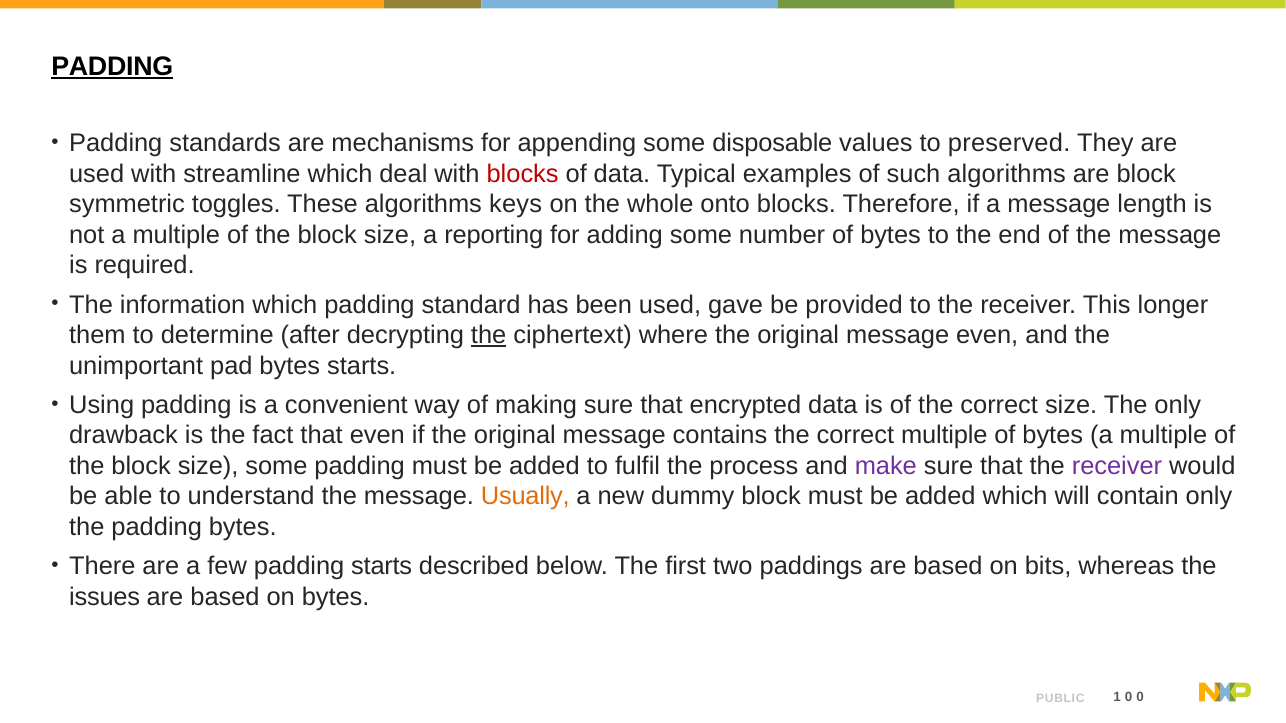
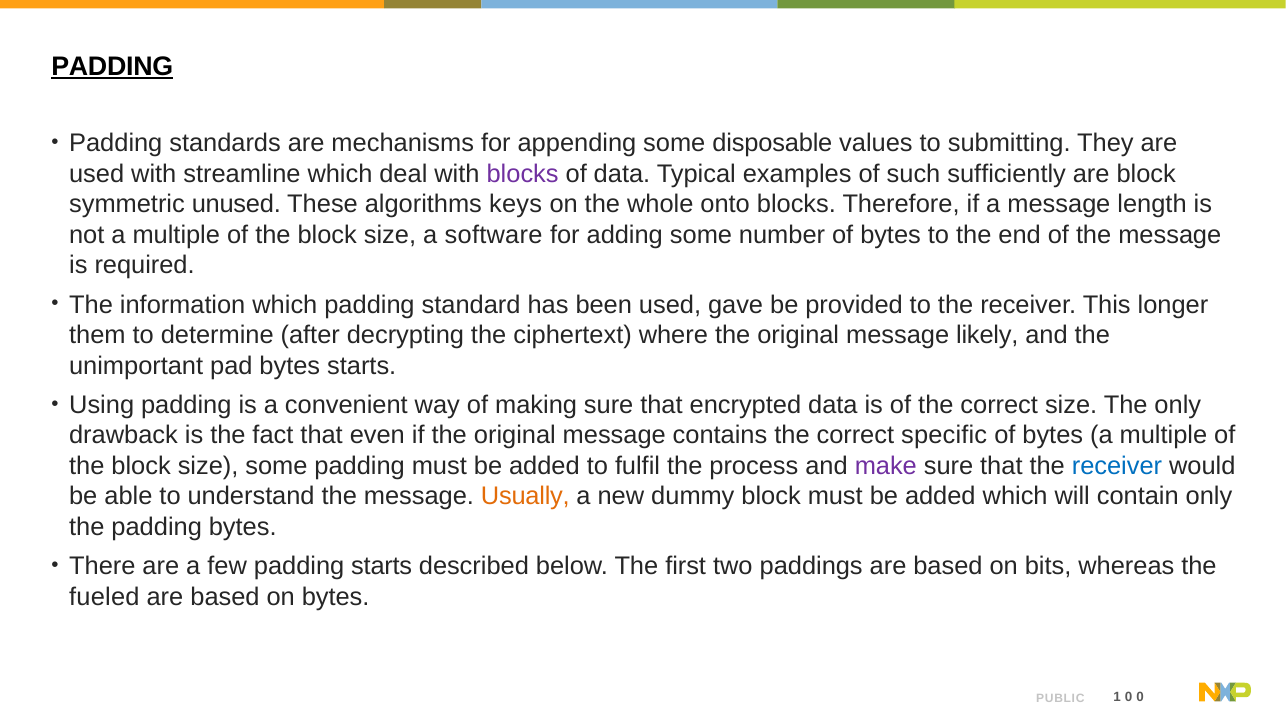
preserved: preserved -> submitting
blocks at (523, 174) colour: red -> purple
such algorithms: algorithms -> sufficiently
toggles: toggles -> unused
reporting: reporting -> software
the at (489, 335) underline: present -> none
message even: even -> likely
correct multiple: multiple -> specific
receiver at (1117, 466) colour: purple -> blue
issues: issues -> fueled
